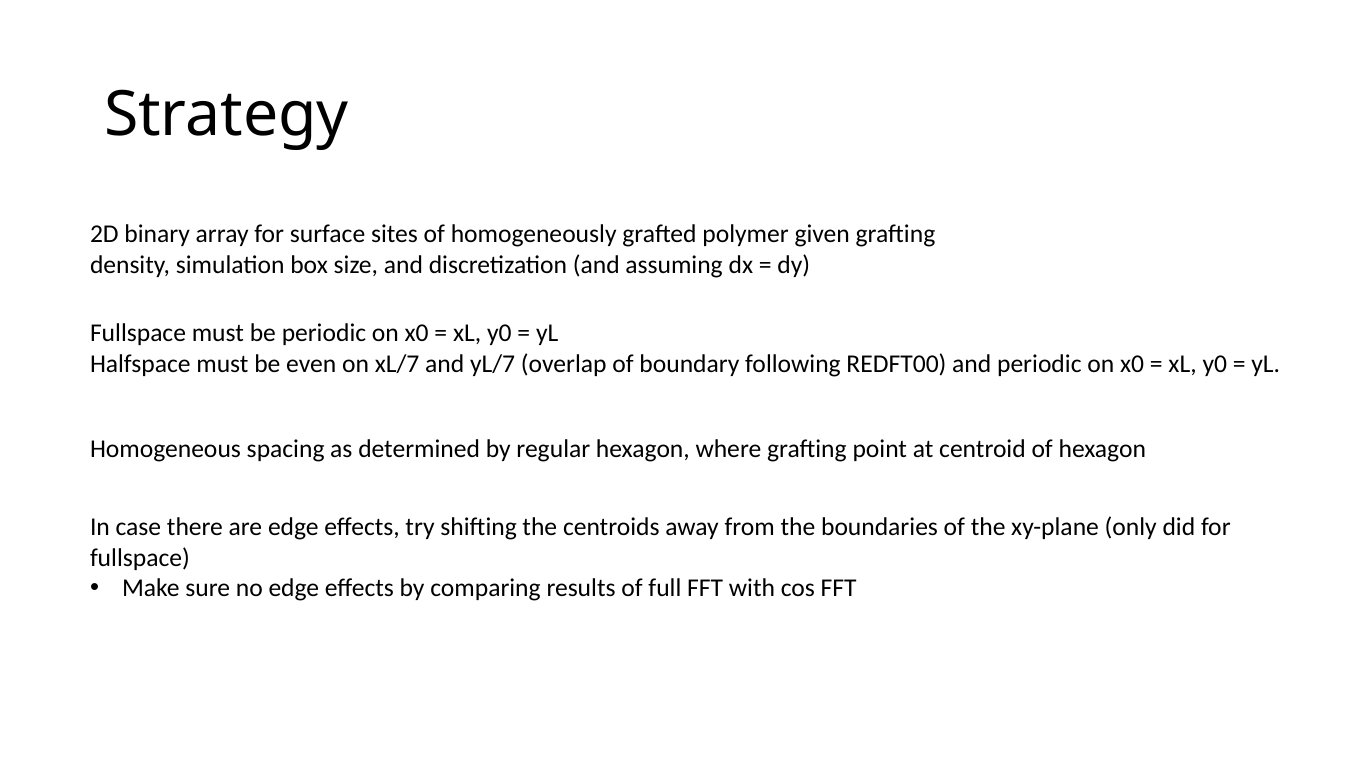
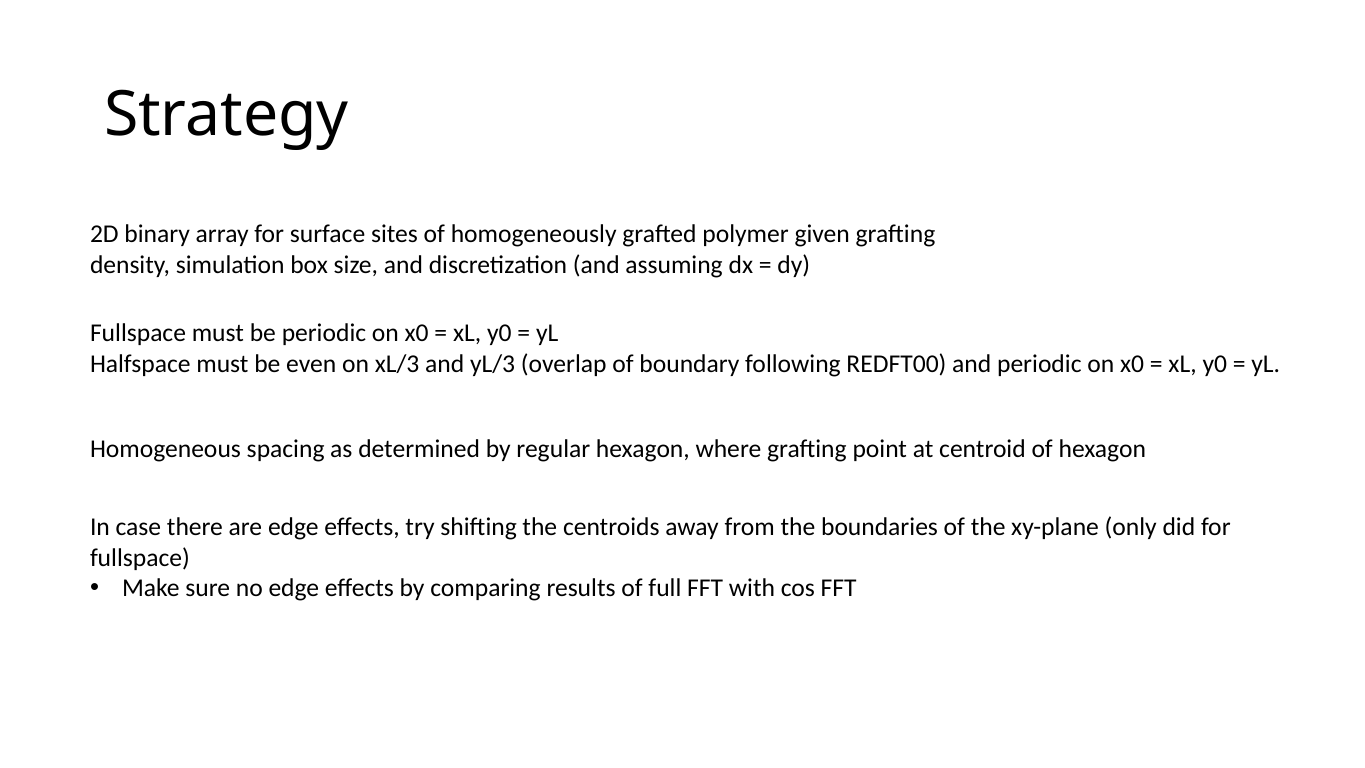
xL/7: xL/7 -> xL/3
yL/7: yL/7 -> yL/3
